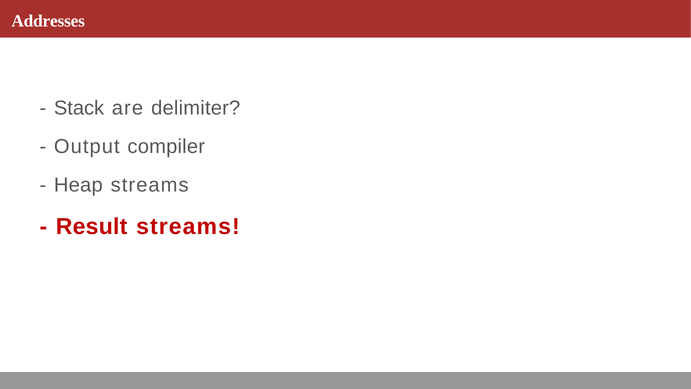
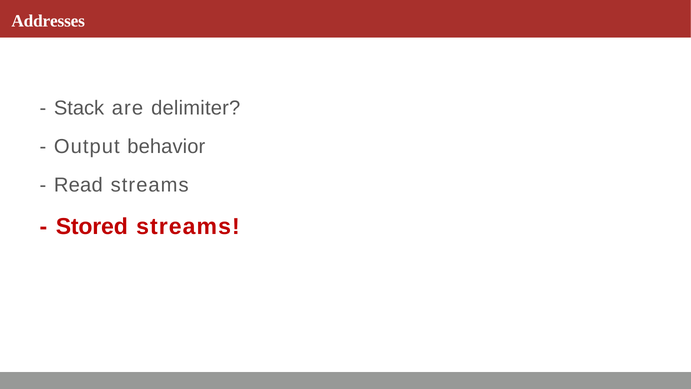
compiler: compiler -> behavior
Heap: Heap -> Read
Result: Result -> Stored
